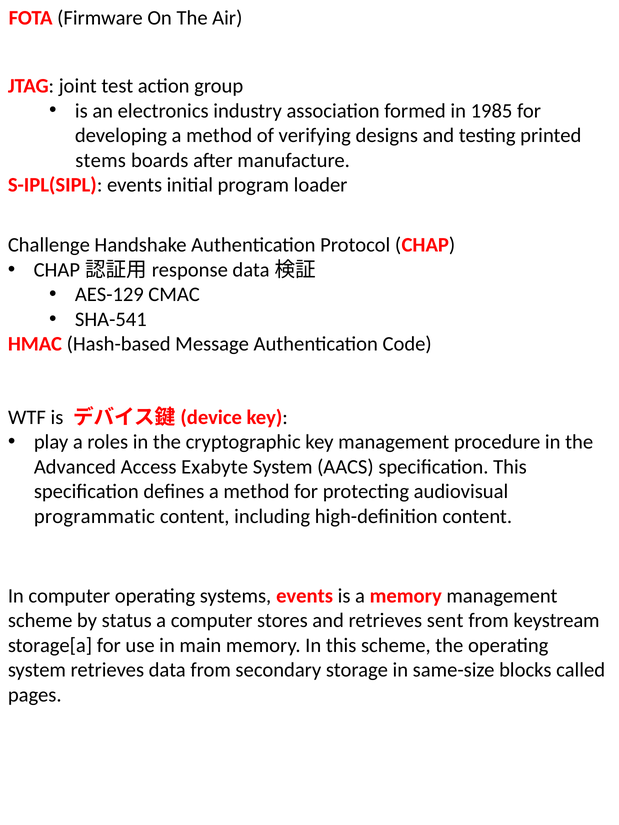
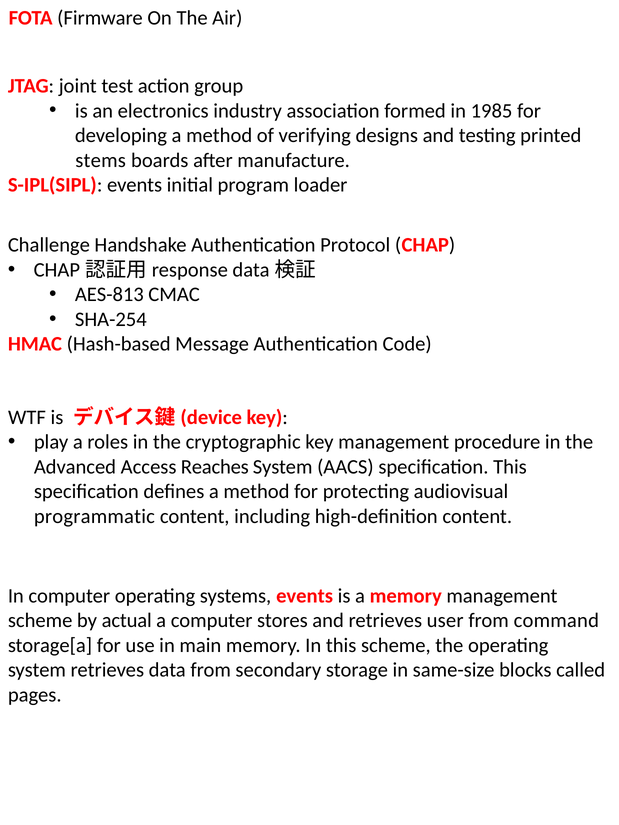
AES-129: AES-129 -> AES-813
SHA-541: SHA-541 -> SHA-254
Exabyte: Exabyte -> Reaches
status: status -> actual
sent: sent -> user
keystream: keystream -> command
